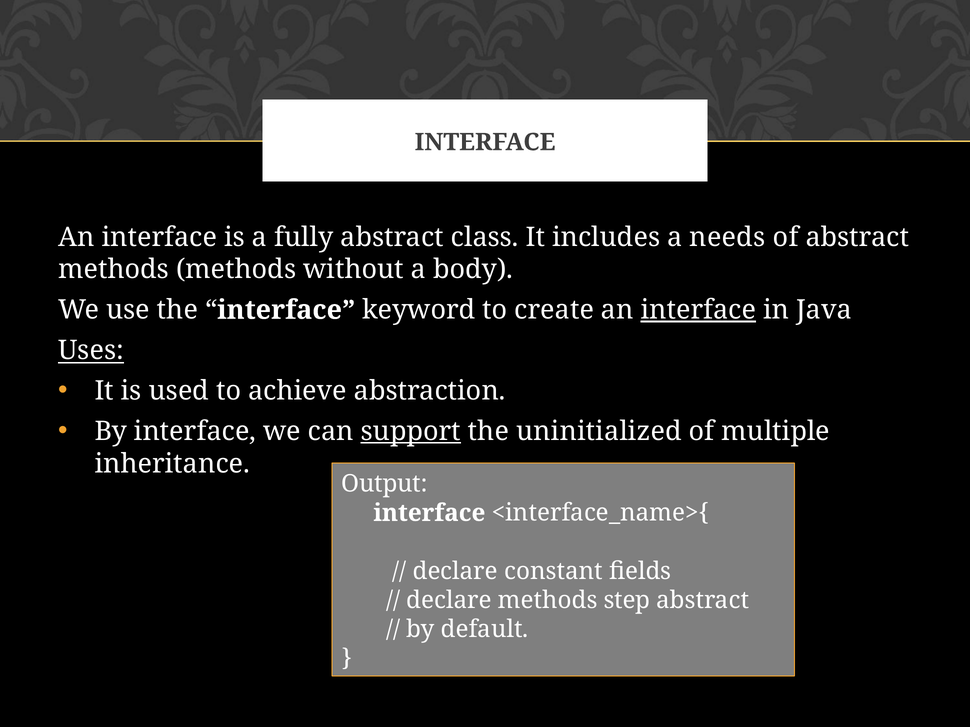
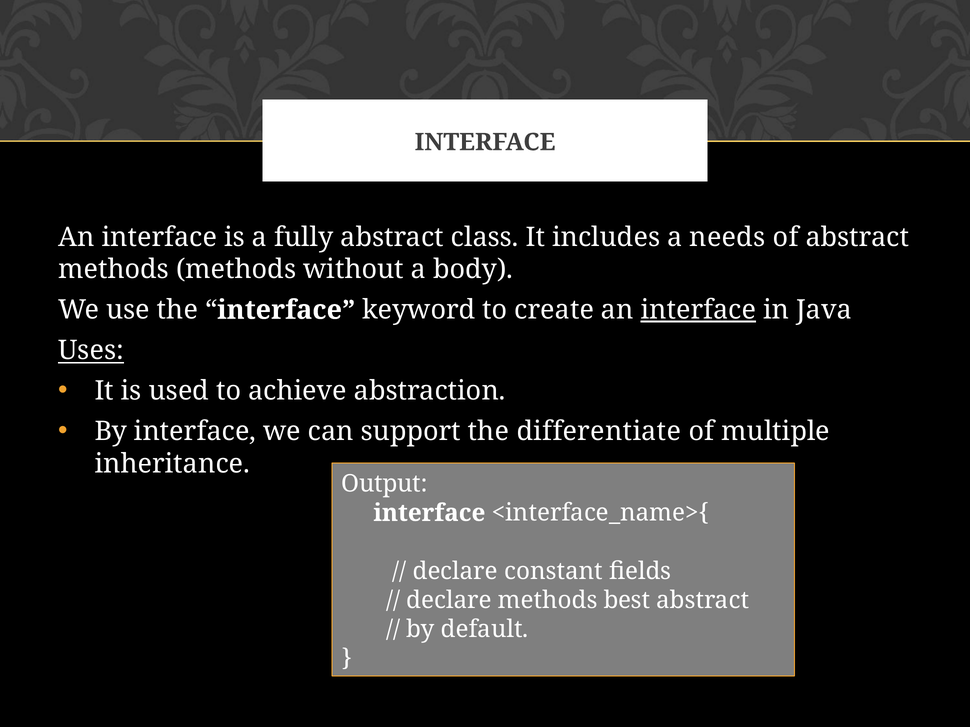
support underline: present -> none
uninitialized: uninitialized -> differentiate
step: step -> best
